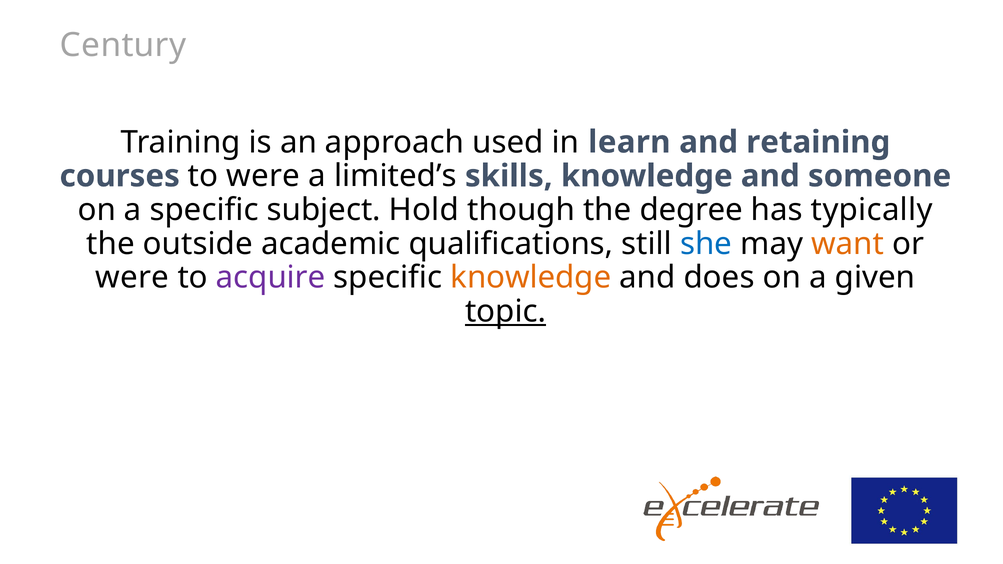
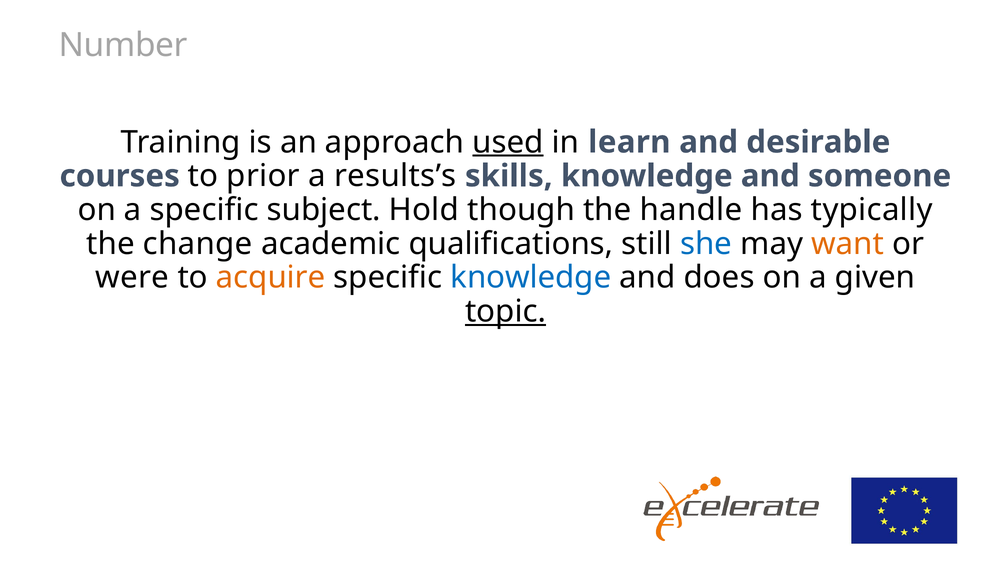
Century: Century -> Number
used underline: none -> present
retaining: retaining -> desirable
to were: were -> prior
limited’s: limited’s -> results’s
degree: degree -> handle
outside: outside -> change
acquire colour: purple -> orange
knowledge at (531, 278) colour: orange -> blue
